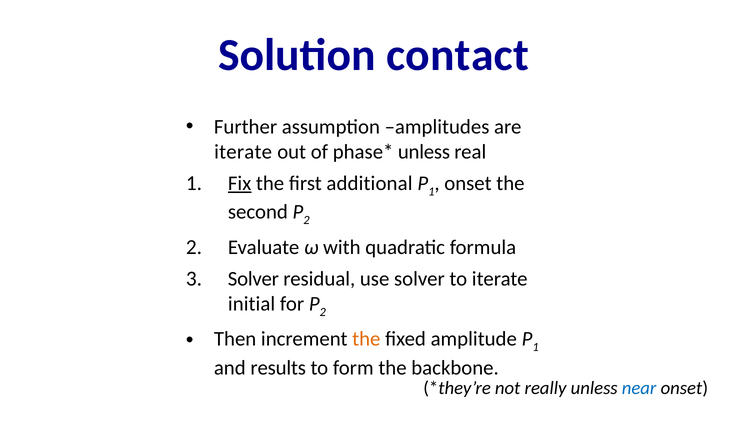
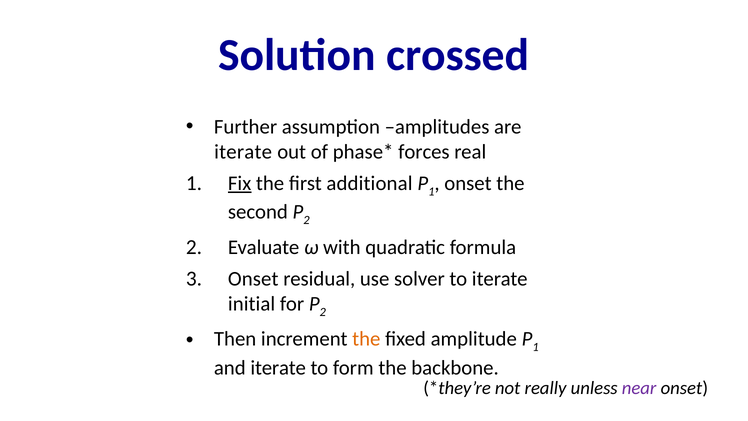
contact: contact -> crossed
unless at (424, 152): unless -> forces
Solver at (253, 279): Solver -> Onset
and results: results -> iterate
near colour: blue -> purple
